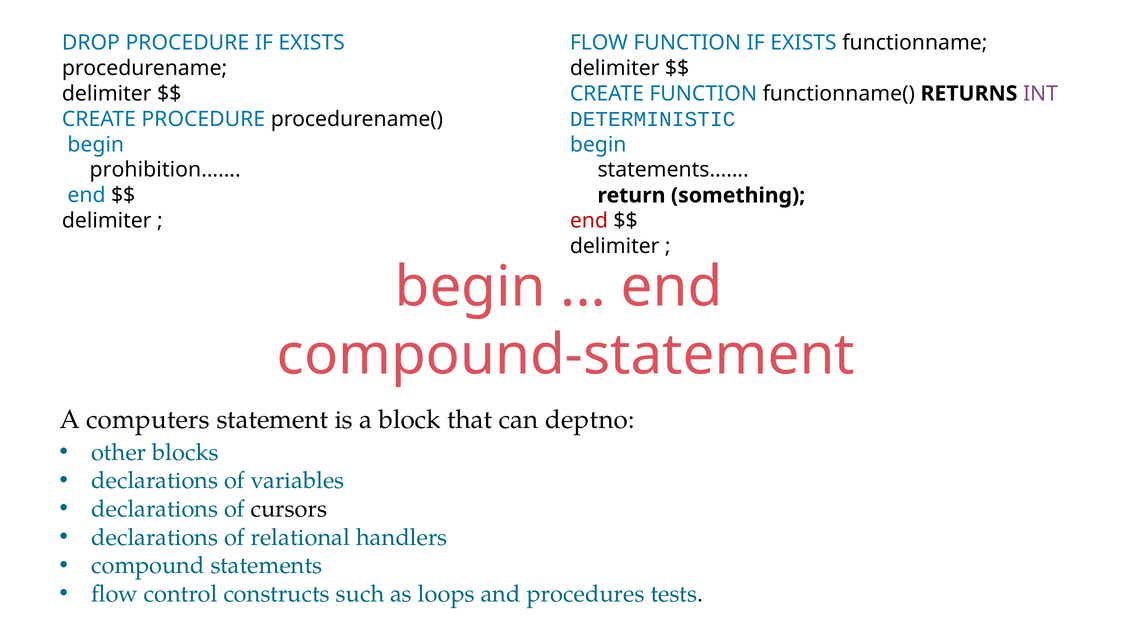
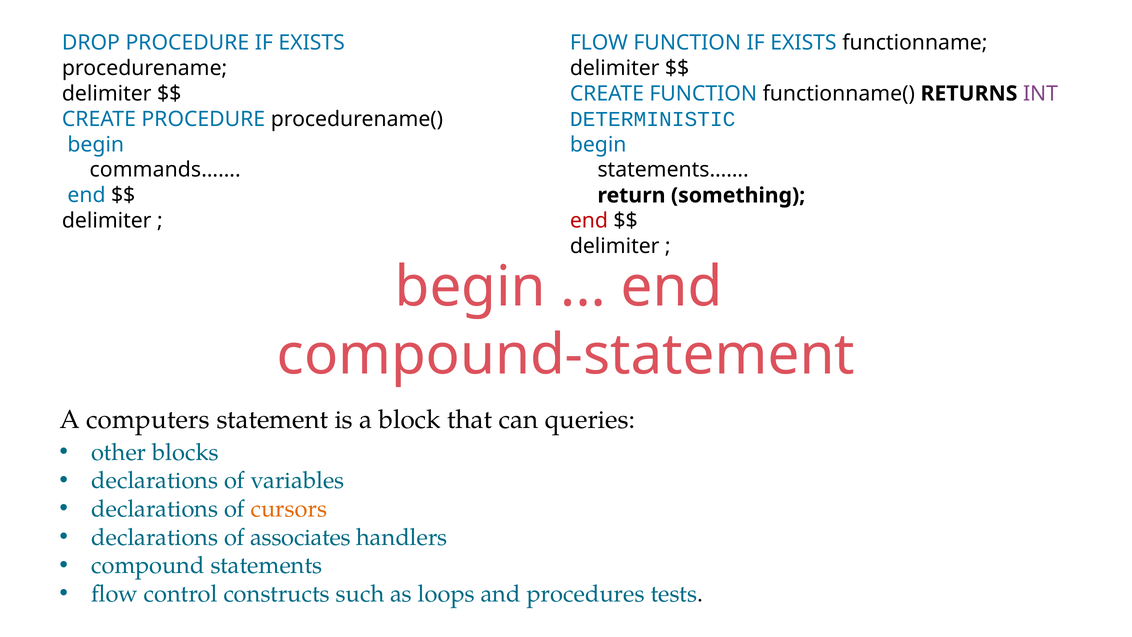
prohibition……: prohibition…… -> commands……
deptno: deptno -> queries
cursors colour: black -> orange
relational: relational -> associates
